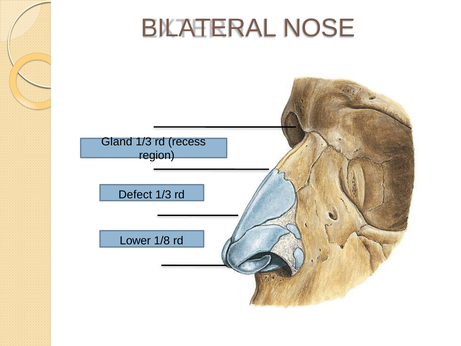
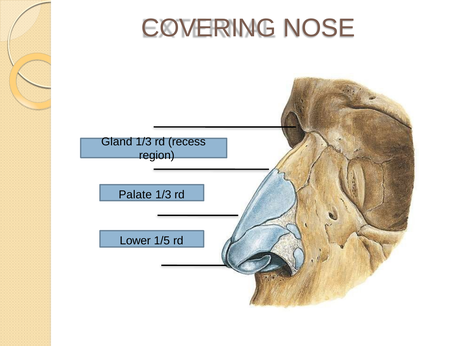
BILATERAL: BILATERAL -> COVERING
Defect: Defect -> Palate
1/8: 1/8 -> 1/5
